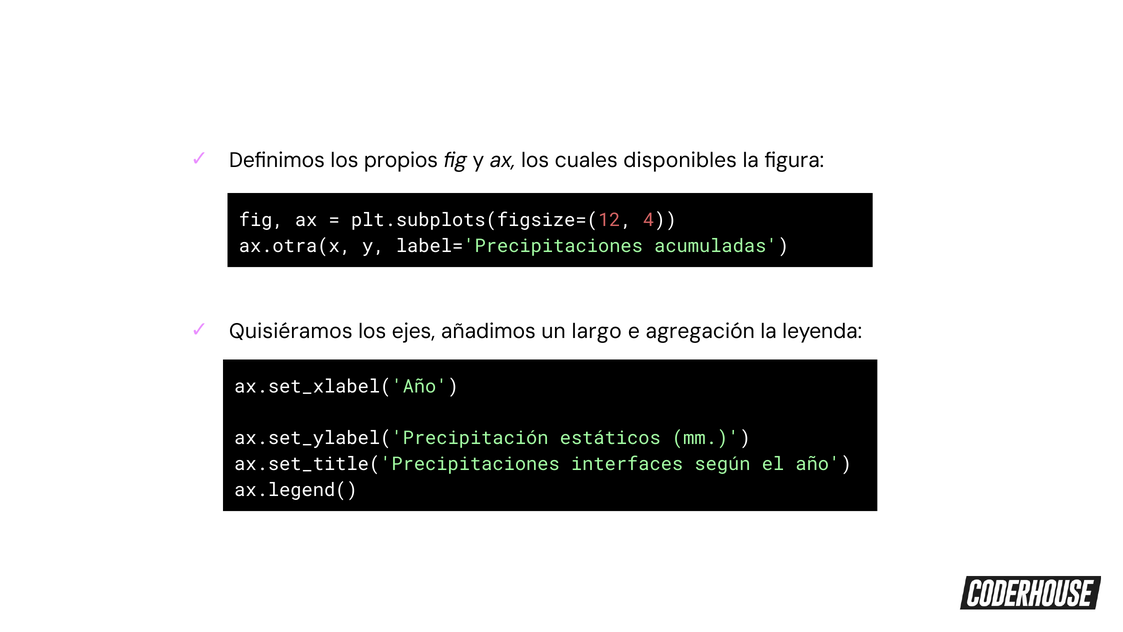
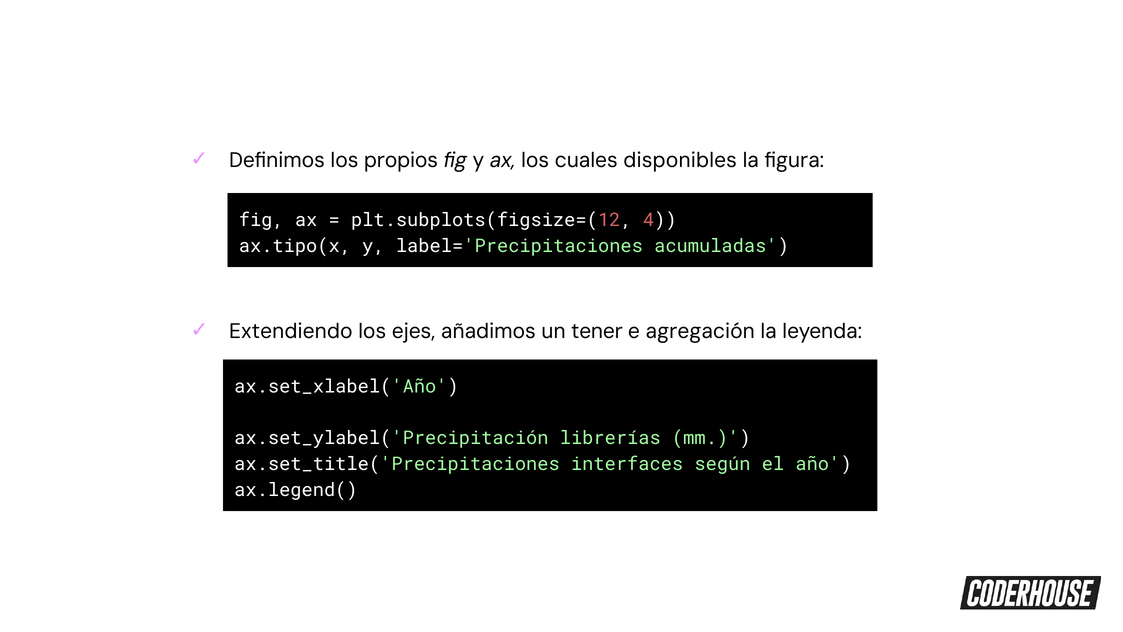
ax.otra(x: ax.otra(x -> ax.tipo(x
Quisiéramos: Quisiéramos -> Extendiendo
largo: largo -> tener
estáticos: estáticos -> librerías
